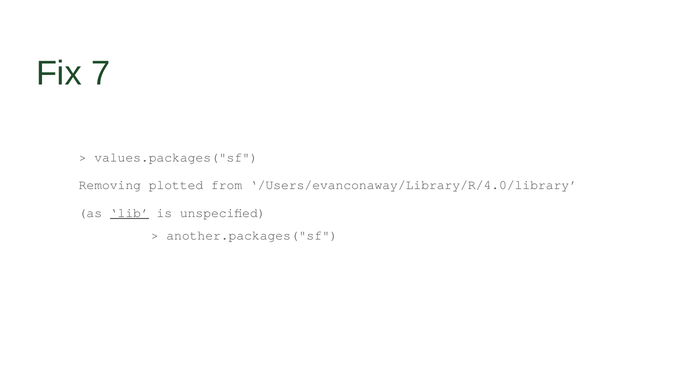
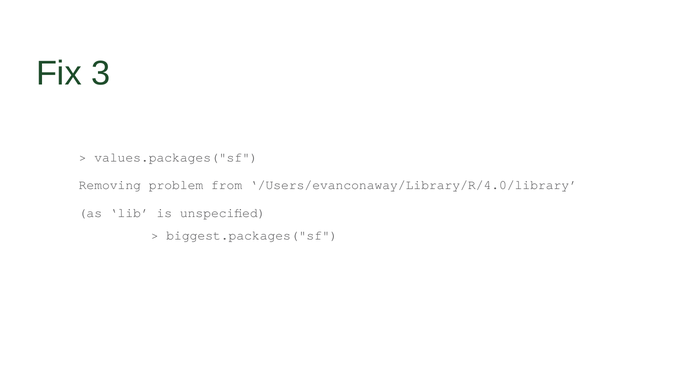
7: 7 -> 3
plotted: plotted -> problem
lib underline: present -> none
another.packages("sf: another.packages("sf -> biggest.packages("sf
